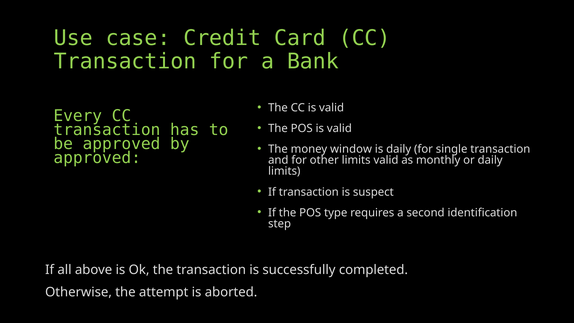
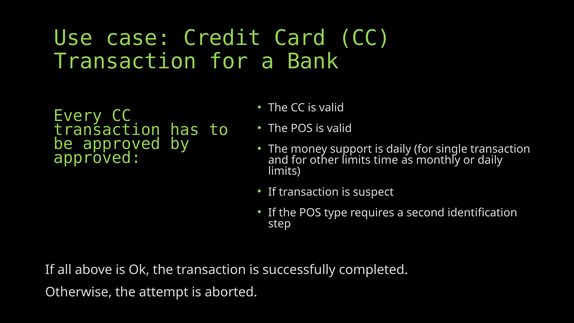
window: window -> support
limits valid: valid -> time
